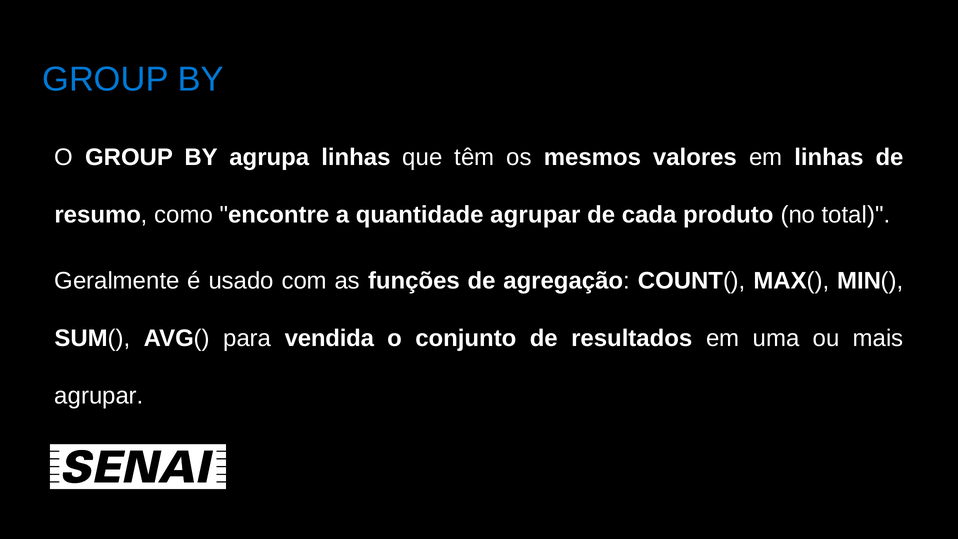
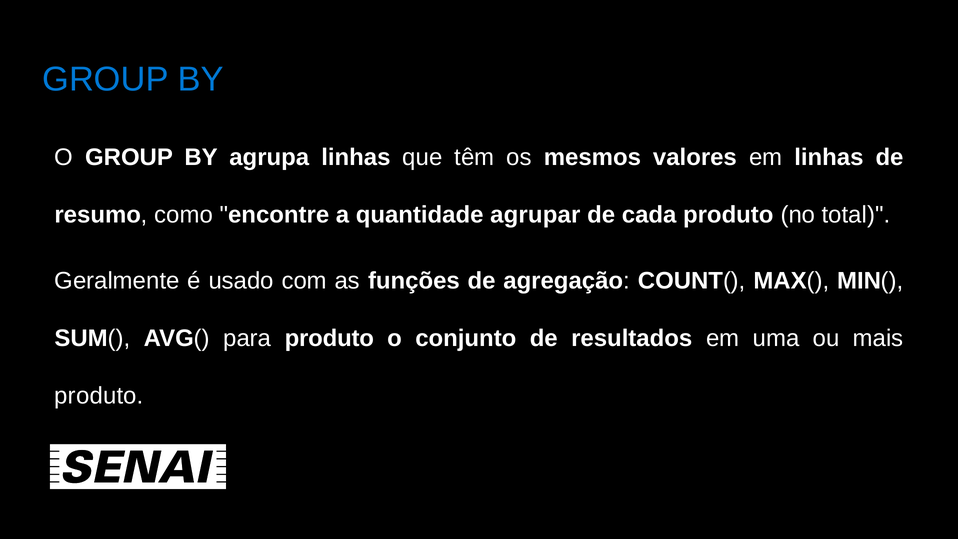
para vendida: vendida -> produto
agrupar at (99, 396): agrupar -> produto
